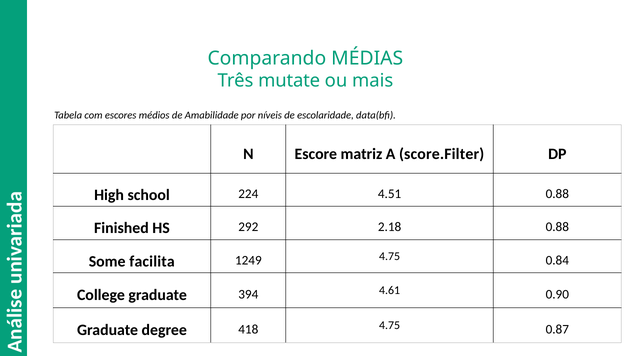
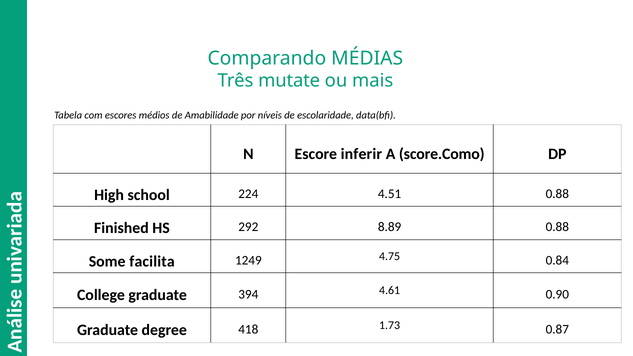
matriz: matriz -> inferir
score.Filter: score.Filter -> score.Como
2.18: 2.18 -> 8.89
418 4.75: 4.75 -> 1.73
